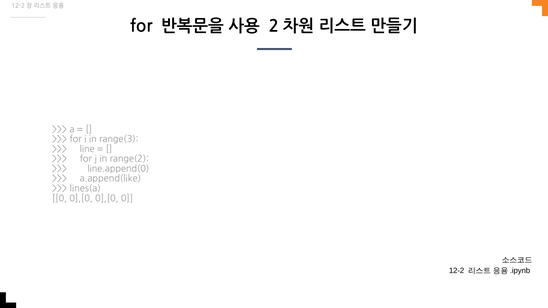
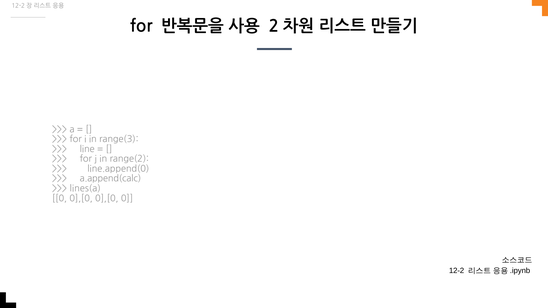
a.append(like: a.append(like -> a.append(calc
